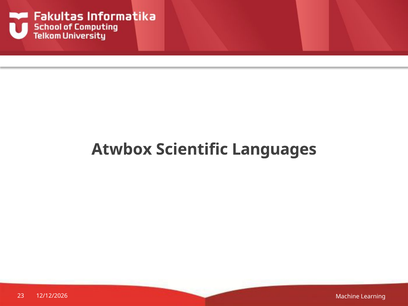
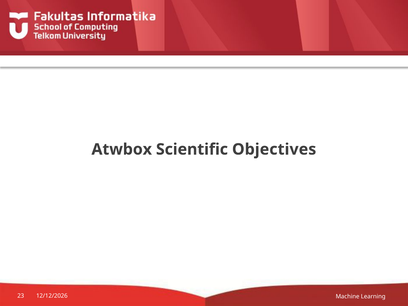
Languages: Languages -> Objectives
